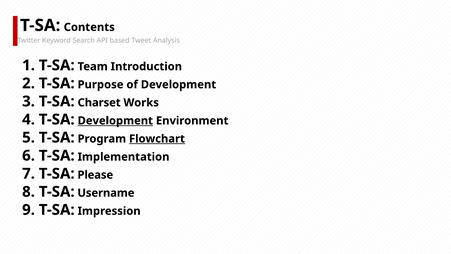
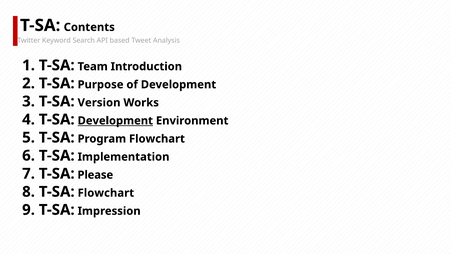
Charset: Charset -> Version
Flowchart at (157, 139) underline: present -> none
T-SA Username: Username -> Flowchart
